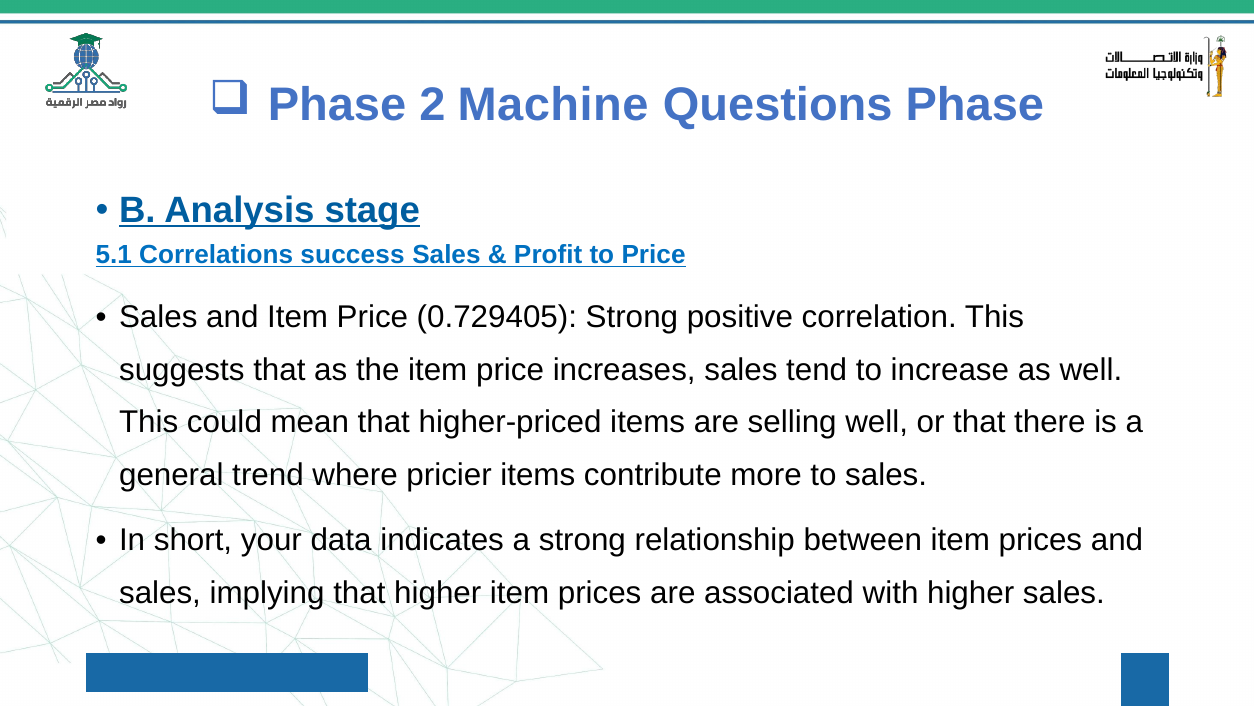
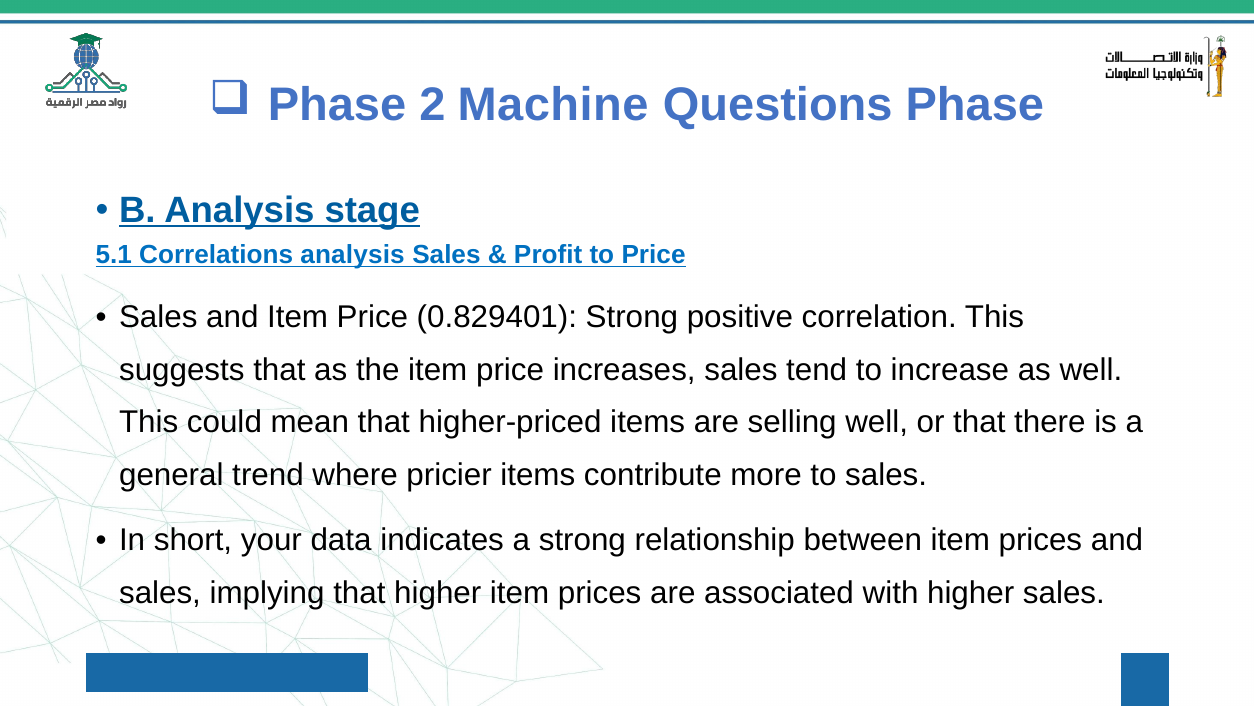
Correlations success: success -> analysis
0.729405: 0.729405 -> 0.829401
